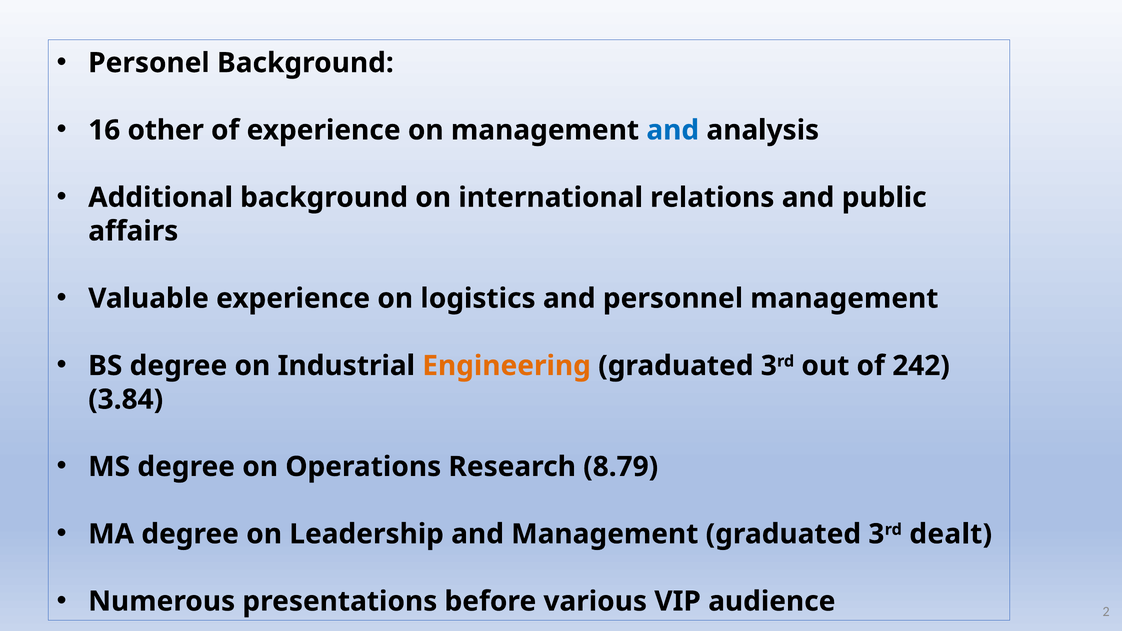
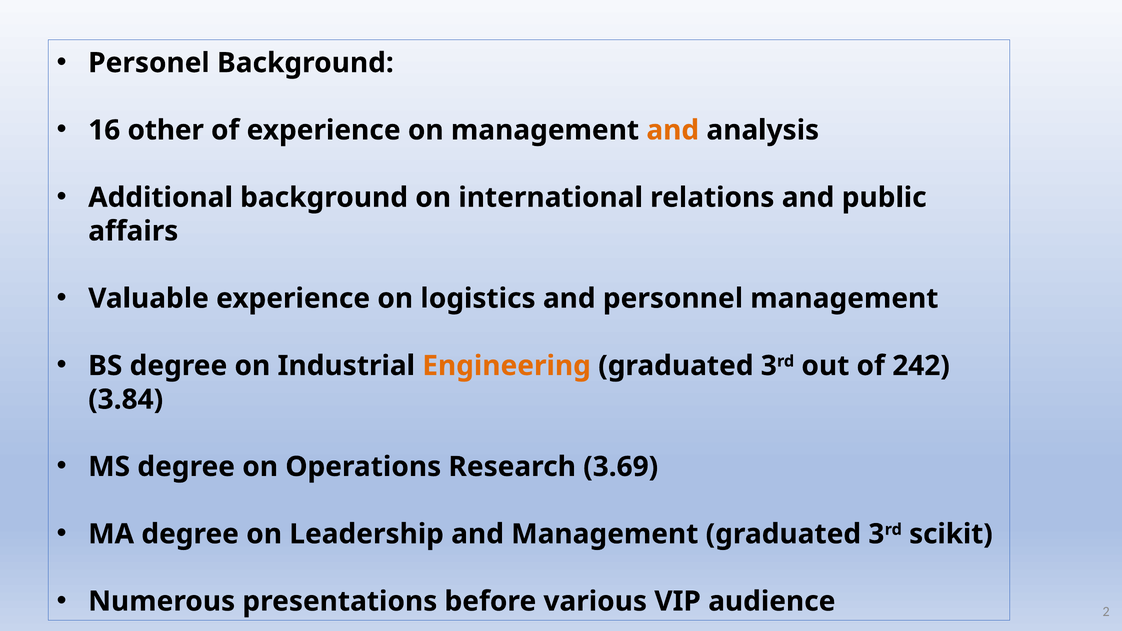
and at (673, 130) colour: blue -> orange
8.79: 8.79 -> 3.69
dealt: dealt -> scikit
